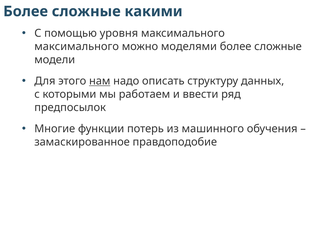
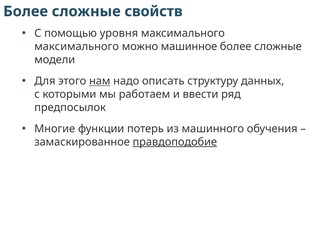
какими: какими -> свойств
моделями: моделями -> машинное
правдоподобие underline: none -> present
